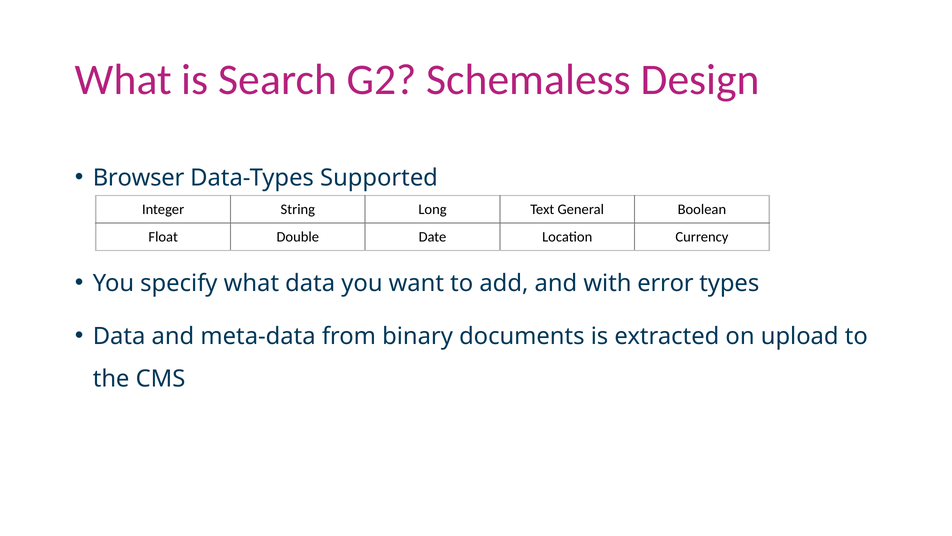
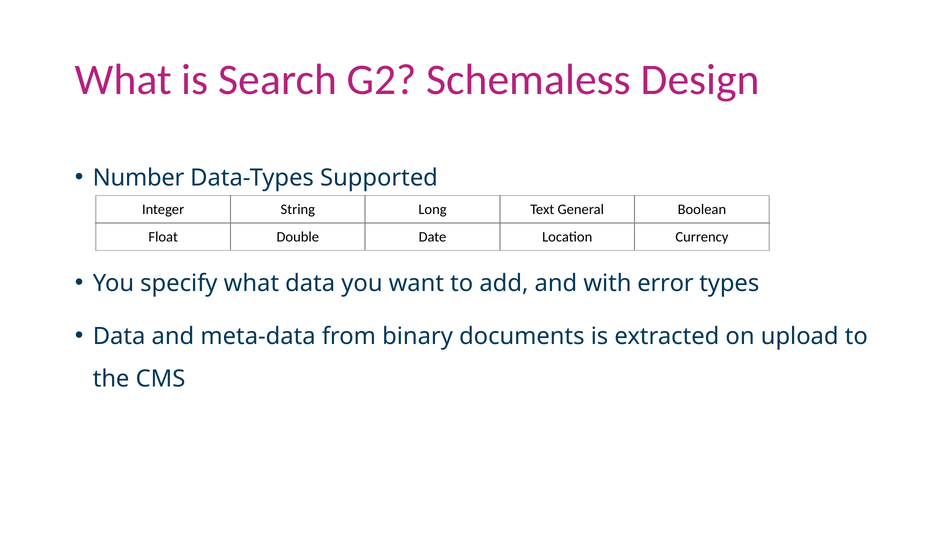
Browser: Browser -> Number
